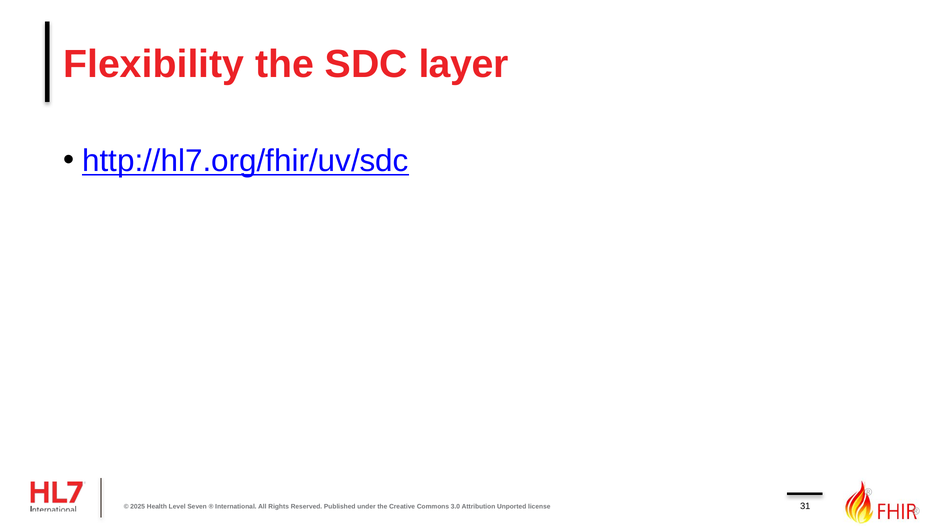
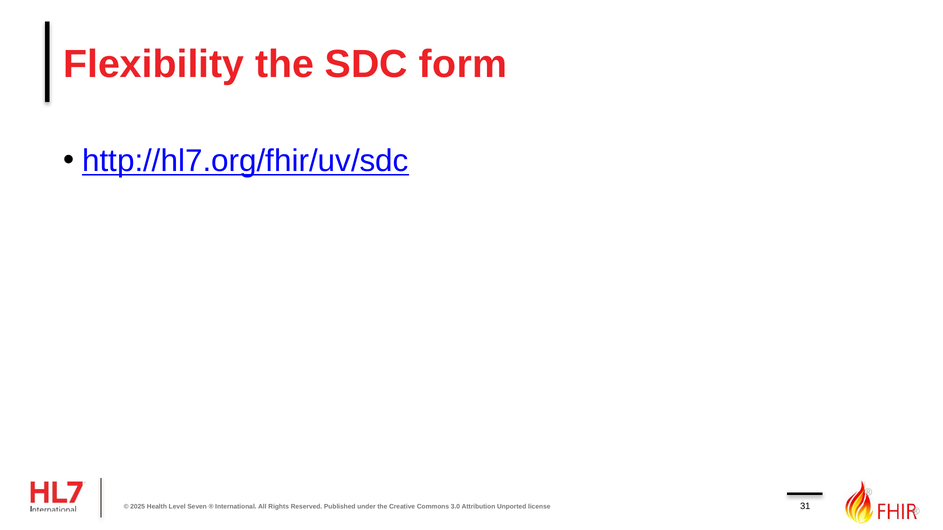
layer: layer -> form
